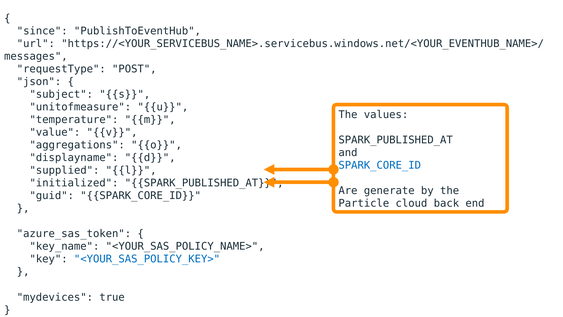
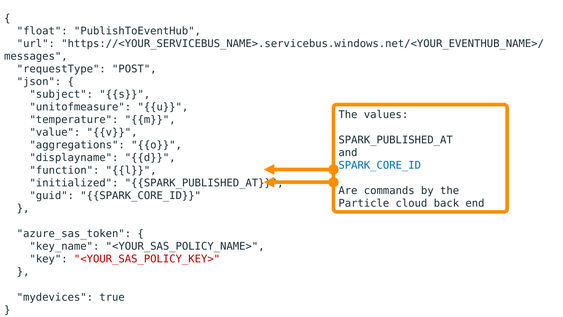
since: since -> float
supplied: supplied -> function
generate: generate -> commands
<YOUR_SAS_POLICY_KEY> colour: blue -> red
